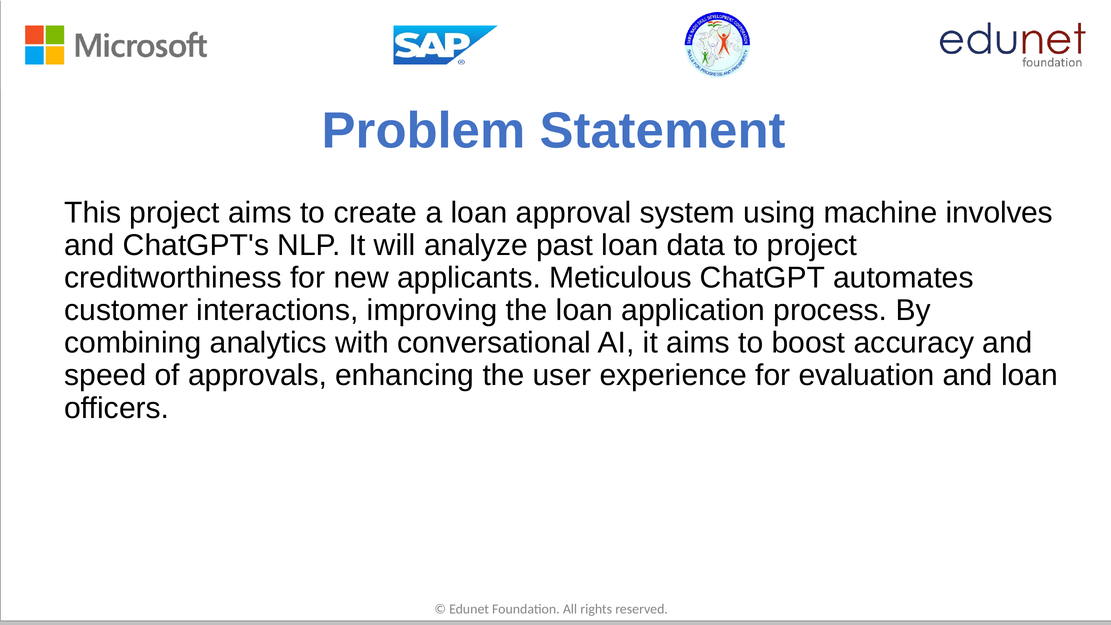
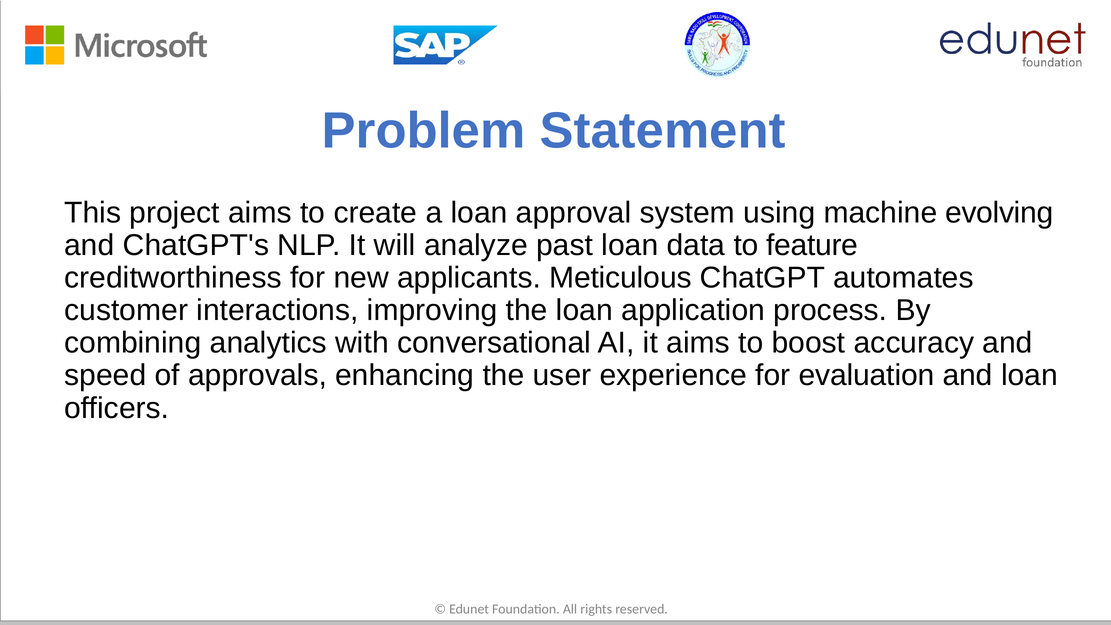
involves: involves -> evolving
to project: project -> feature
